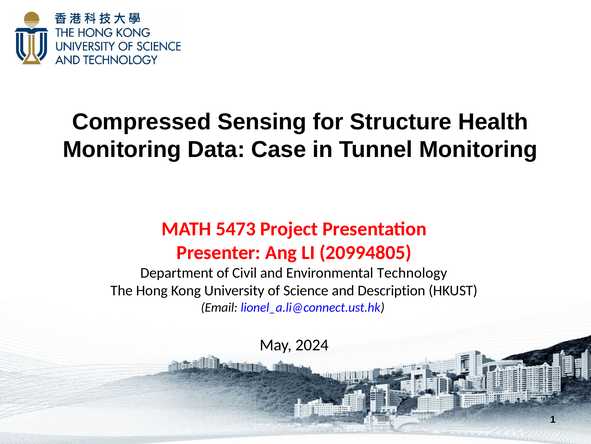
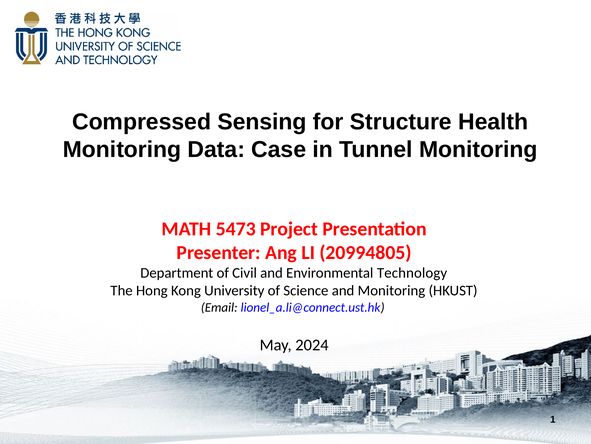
and Description: Description -> Monitoring
